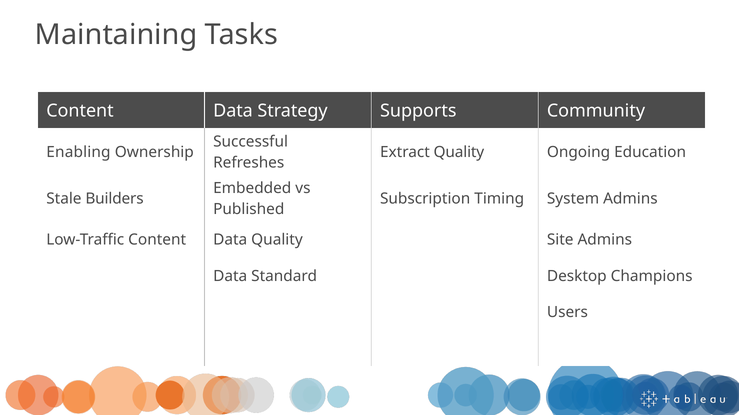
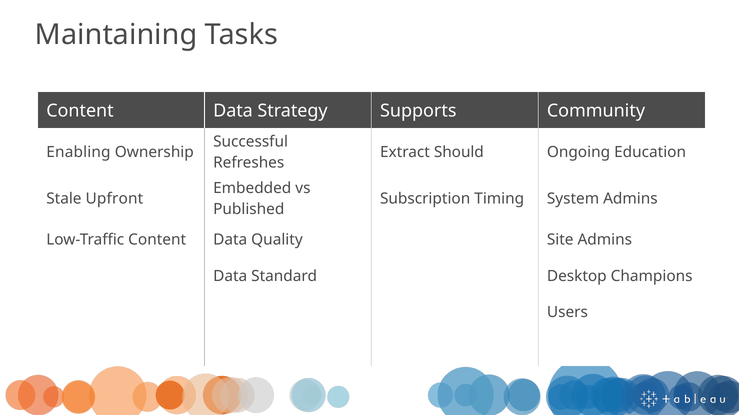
Extract Quality: Quality -> Should
Builders: Builders -> Upfront
